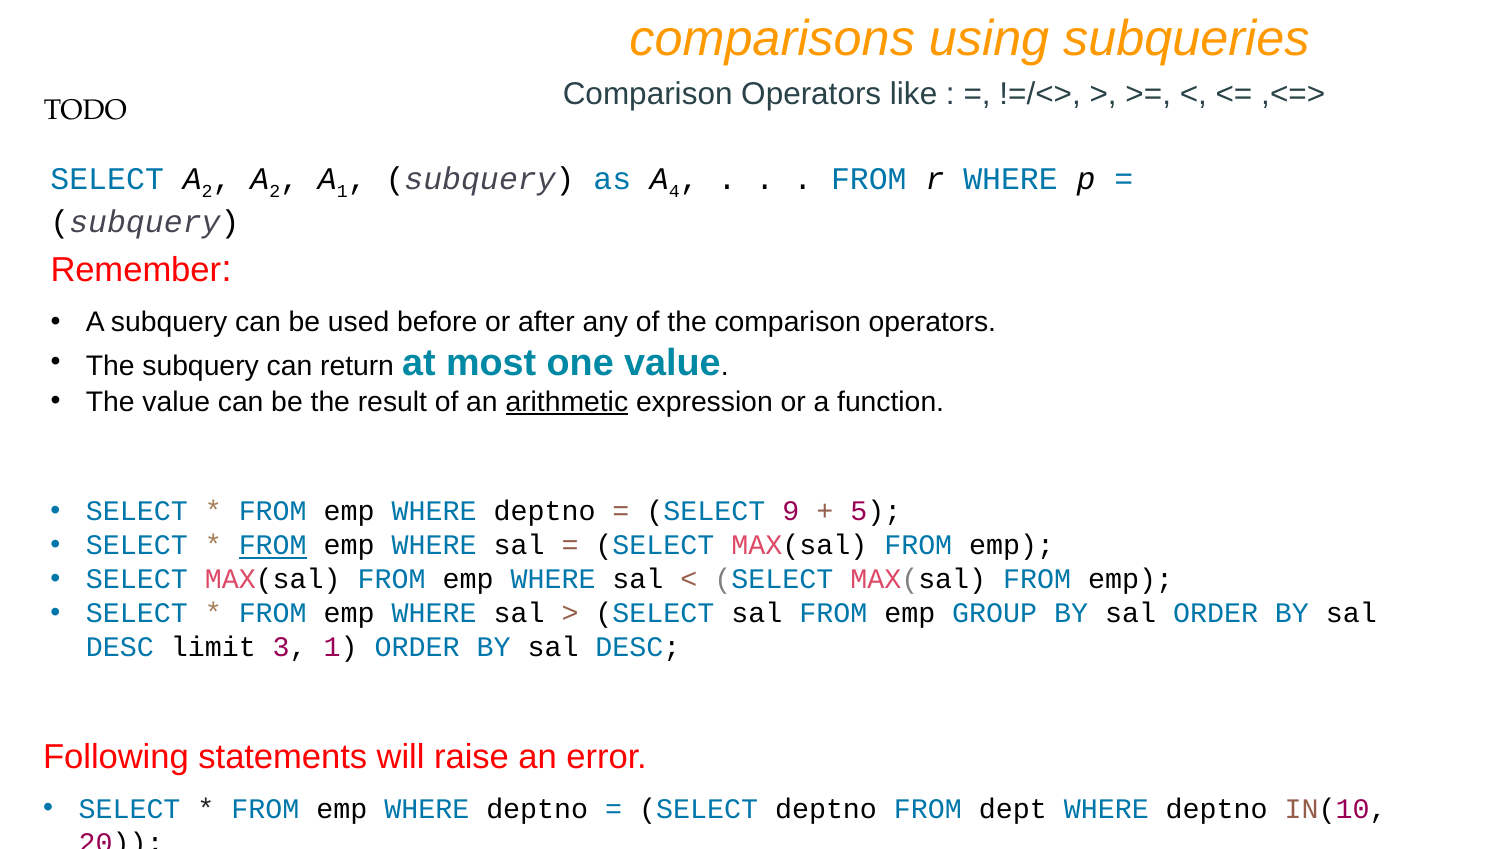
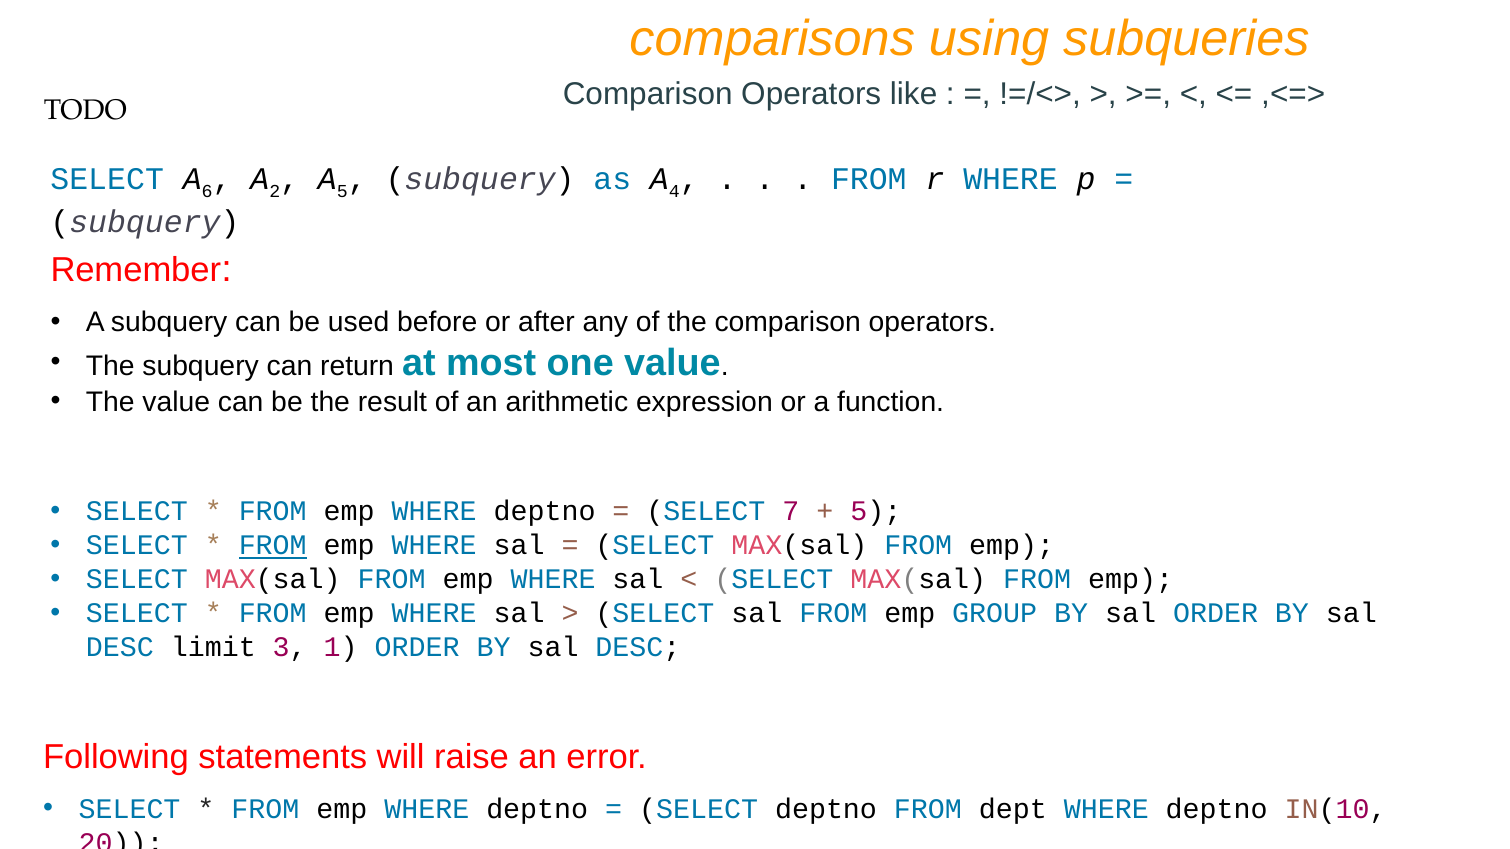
SELECT A 2: 2 -> 6
A 1: 1 -> 5
arithmetic underline: present -> none
9: 9 -> 7
